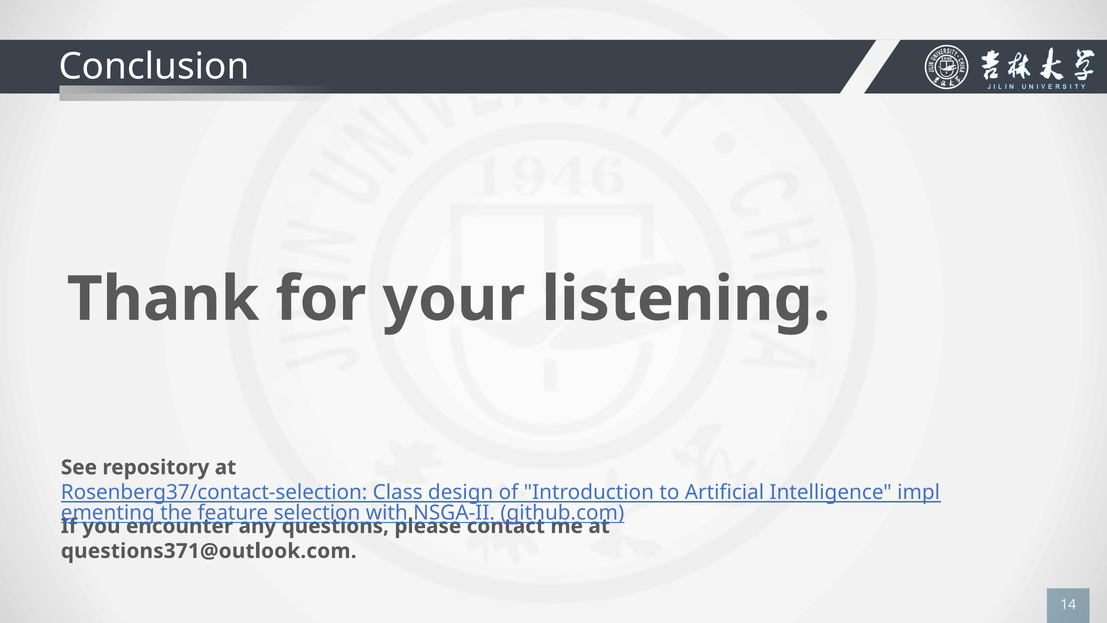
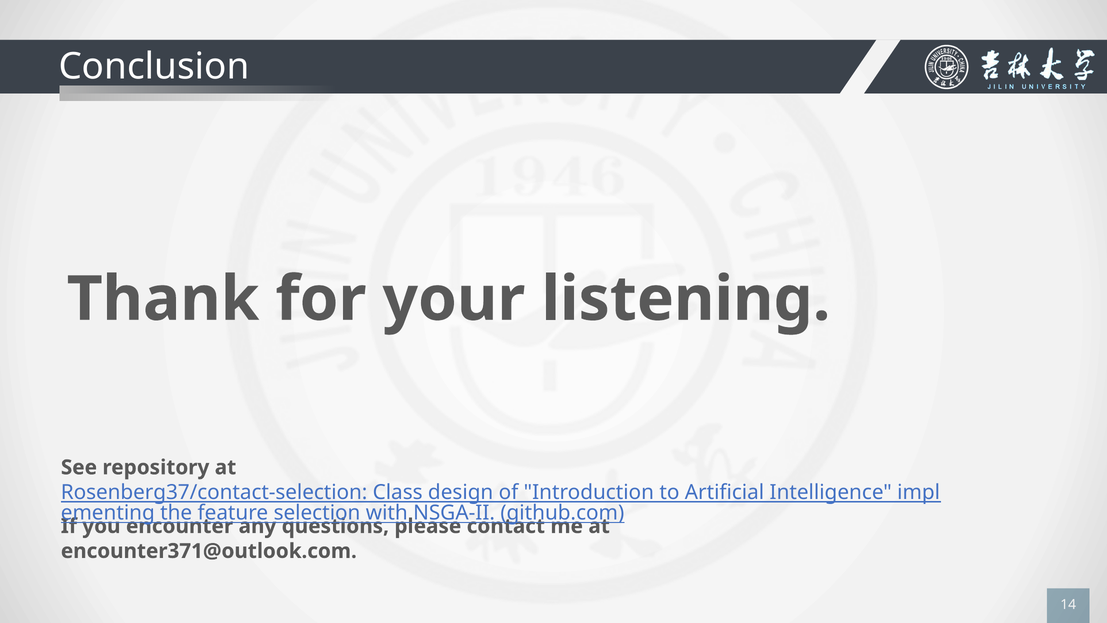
questions371@outlook.com: questions371@outlook.com -> encounter371@outlook.com
